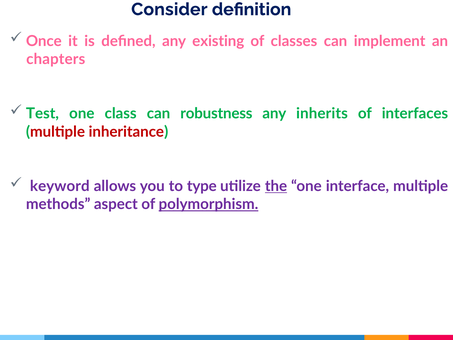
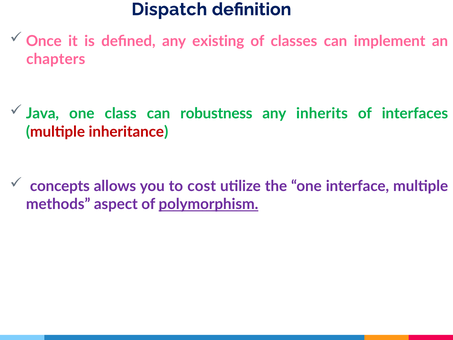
Consider: Consider -> Dispatch
Test: Test -> Java
keyword: keyword -> concepts
type: type -> cost
the underline: present -> none
